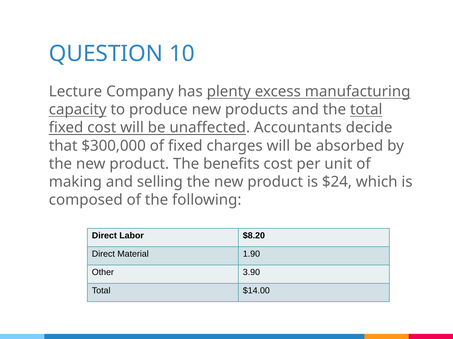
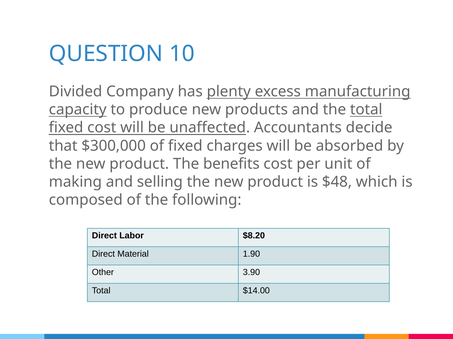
Lecture: Lecture -> Divided
$24: $24 -> $48
